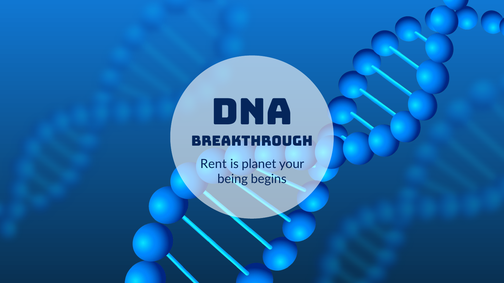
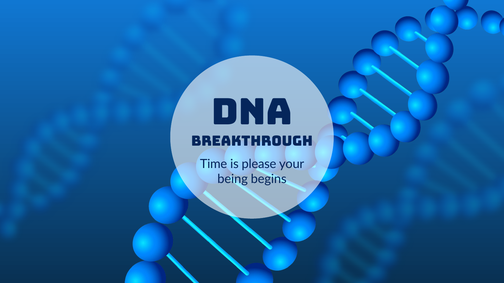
Rent: Rent -> Time
planet: planet -> please
